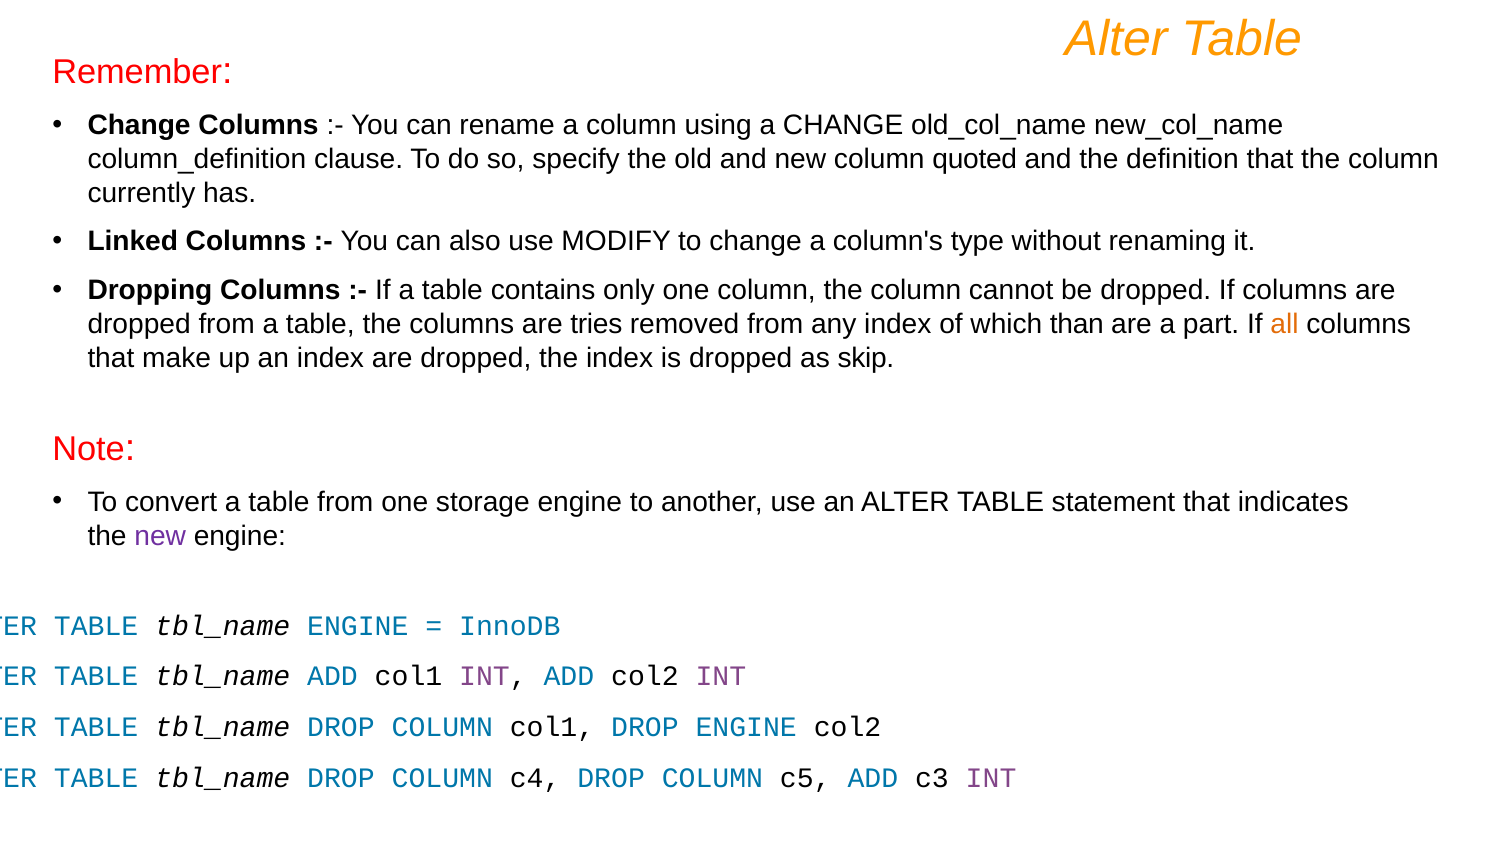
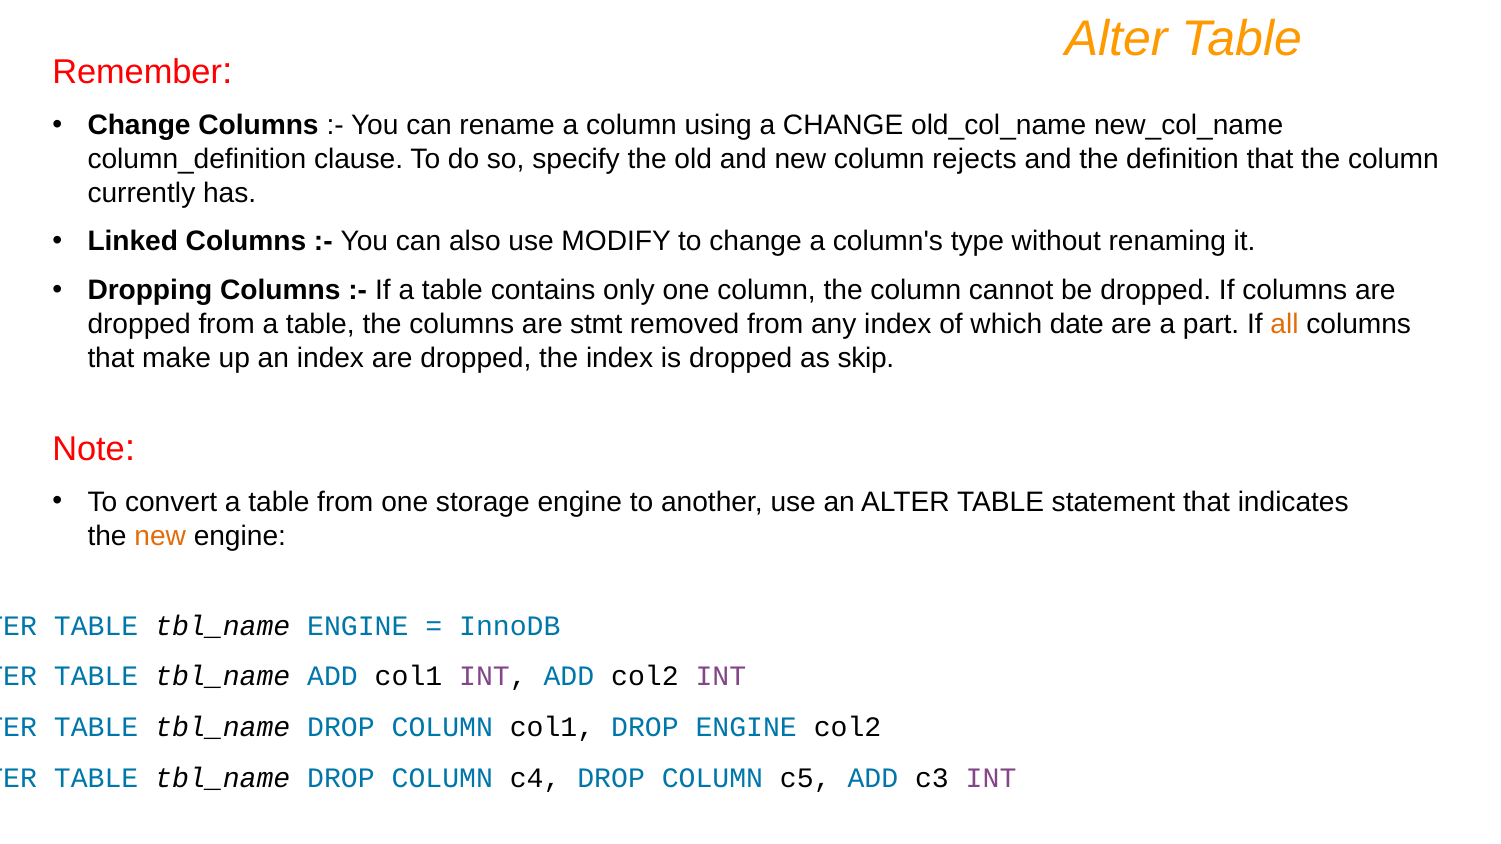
quoted: quoted -> rejects
tries: tries -> stmt
than: than -> date
new at (160, 536) colour: purple -> orange
